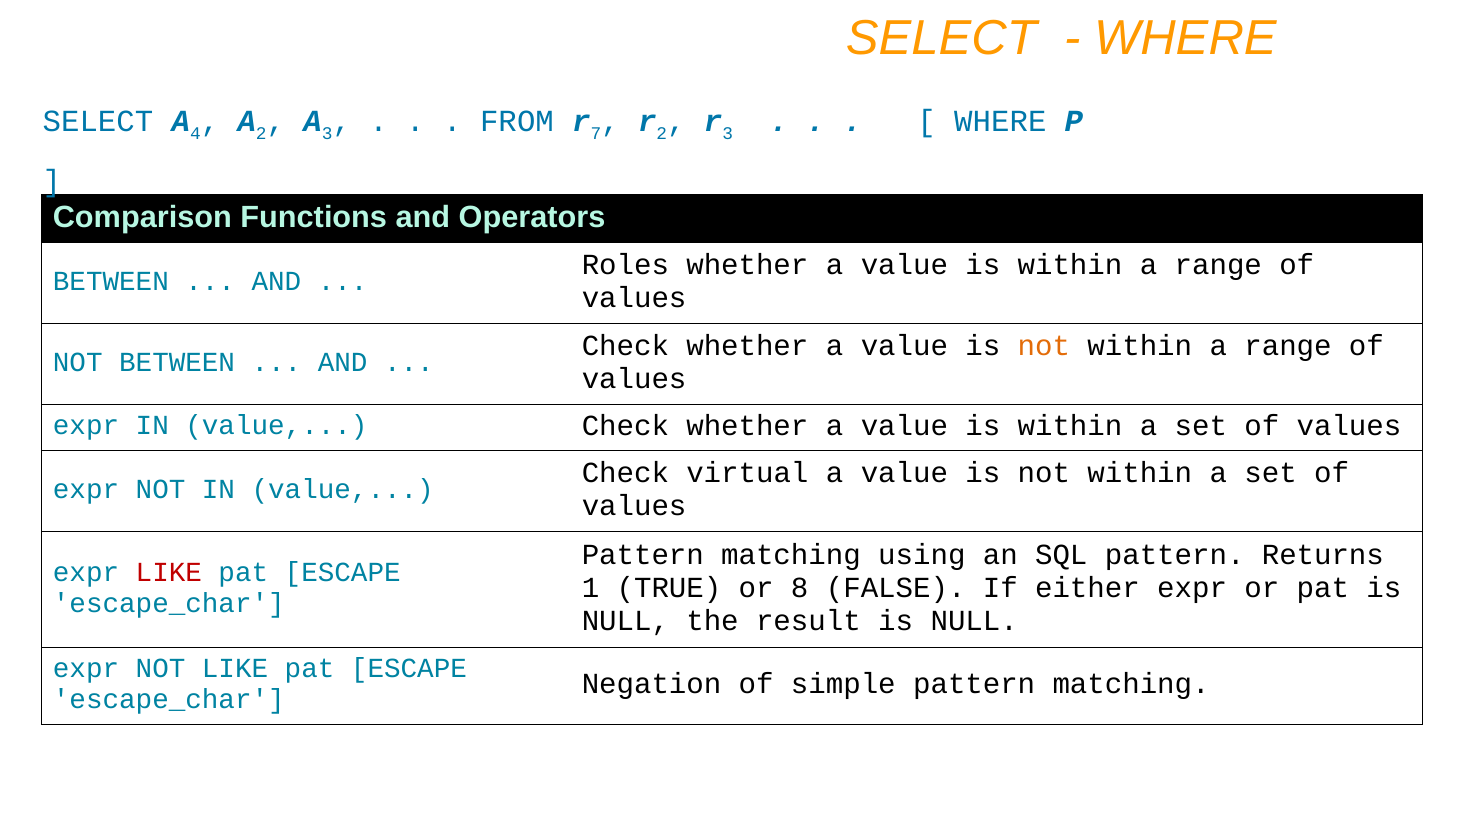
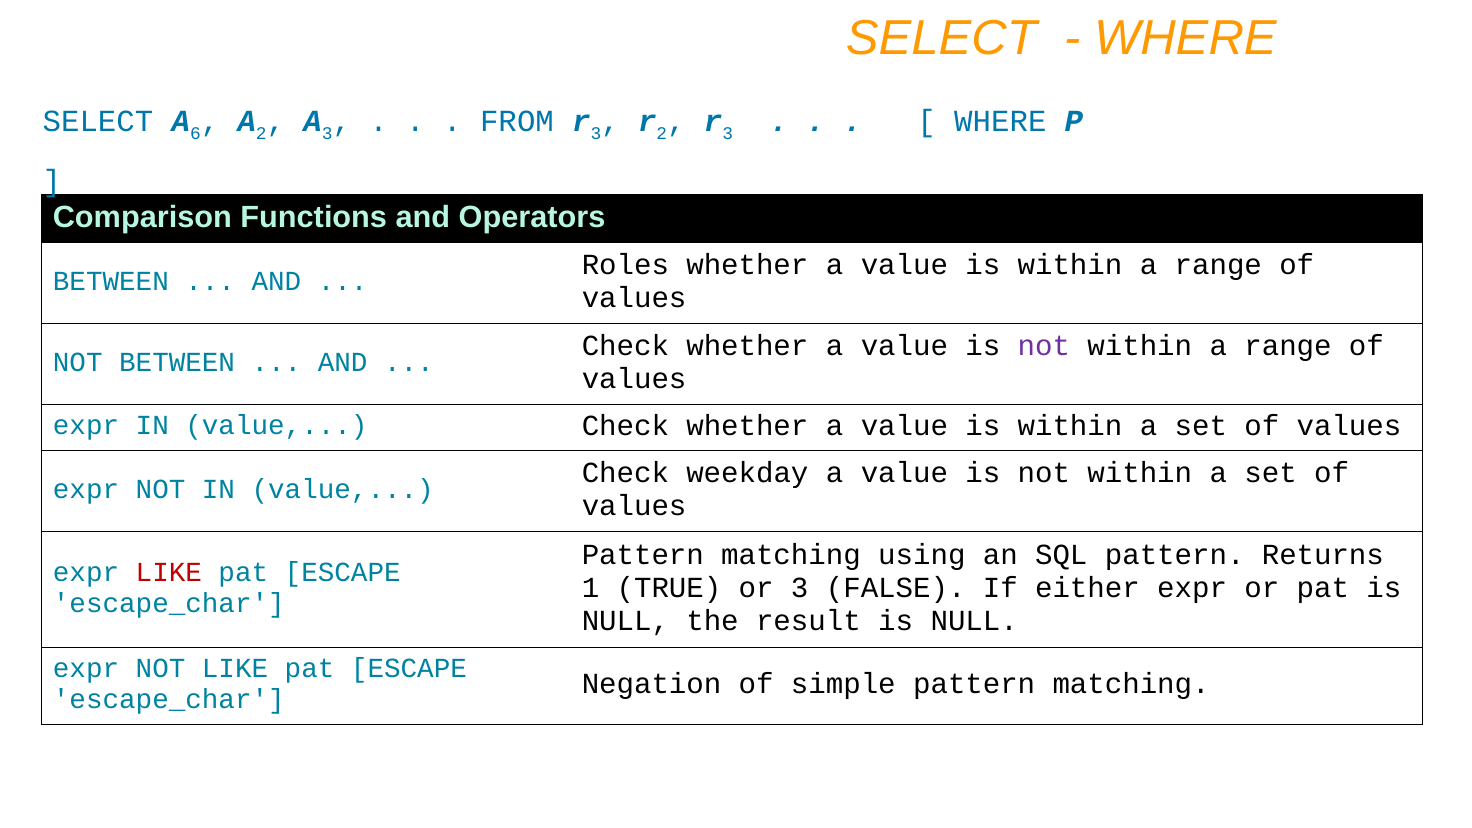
4: 4 -> 6
7 at (596, 133): 7 -> 3
not at (1044, 346) colour: orange -> purple
virtual: virtual -> weekday
or 8: 8 -> 3
